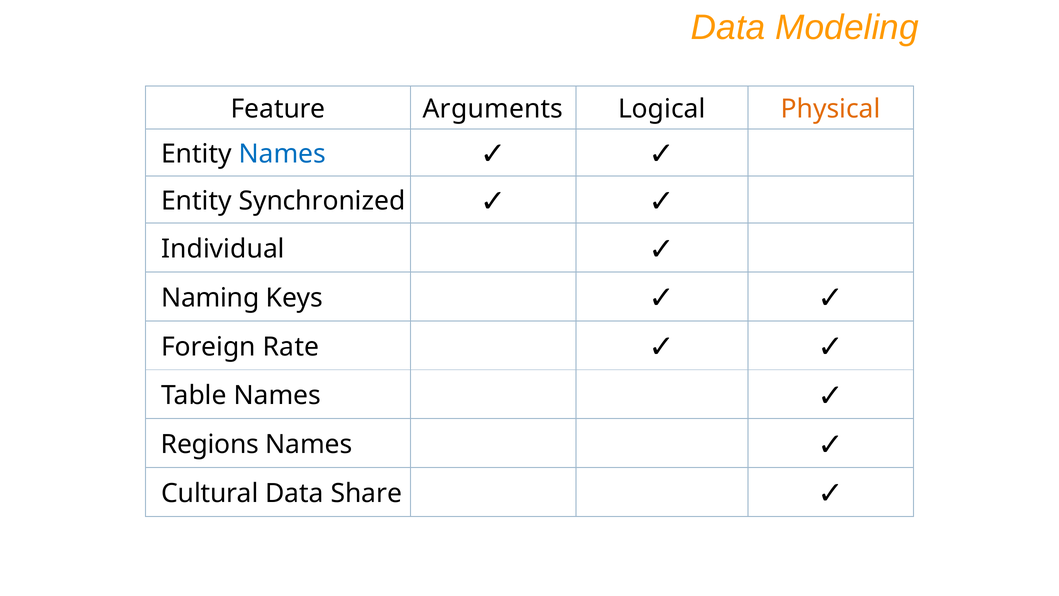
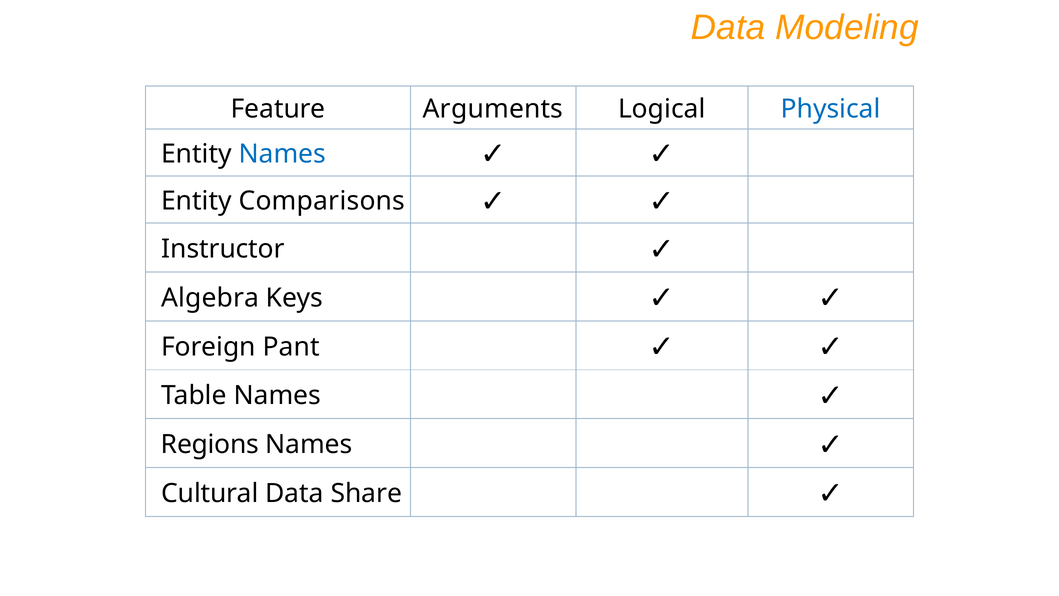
Physical colour: orange -> blue
Synchronized: Synchronized -> Comparisons
Individual: Individual -> Instructor
Naming: Naming -> Algebra
Rate: Rate -> Pant
